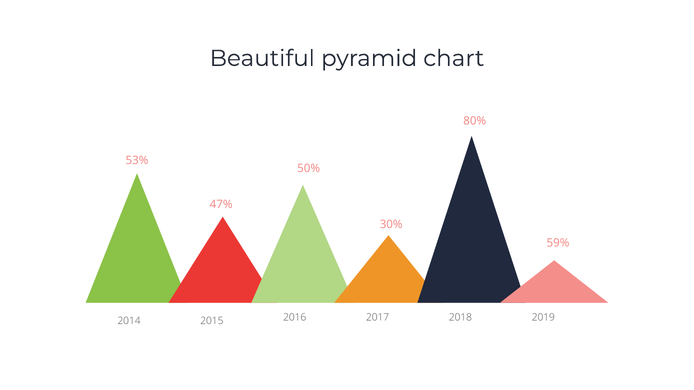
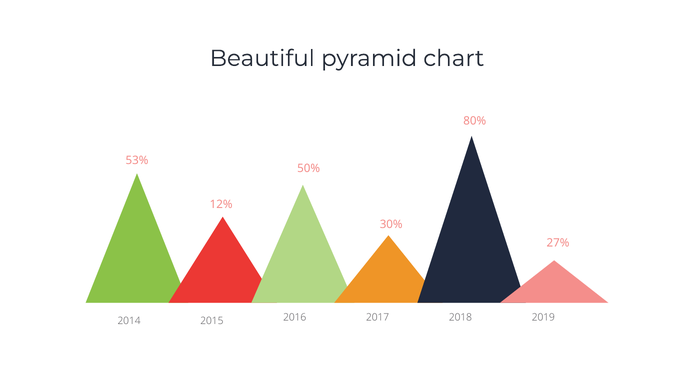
47%: 47% -> 12%
59%: 59% -> 27%
